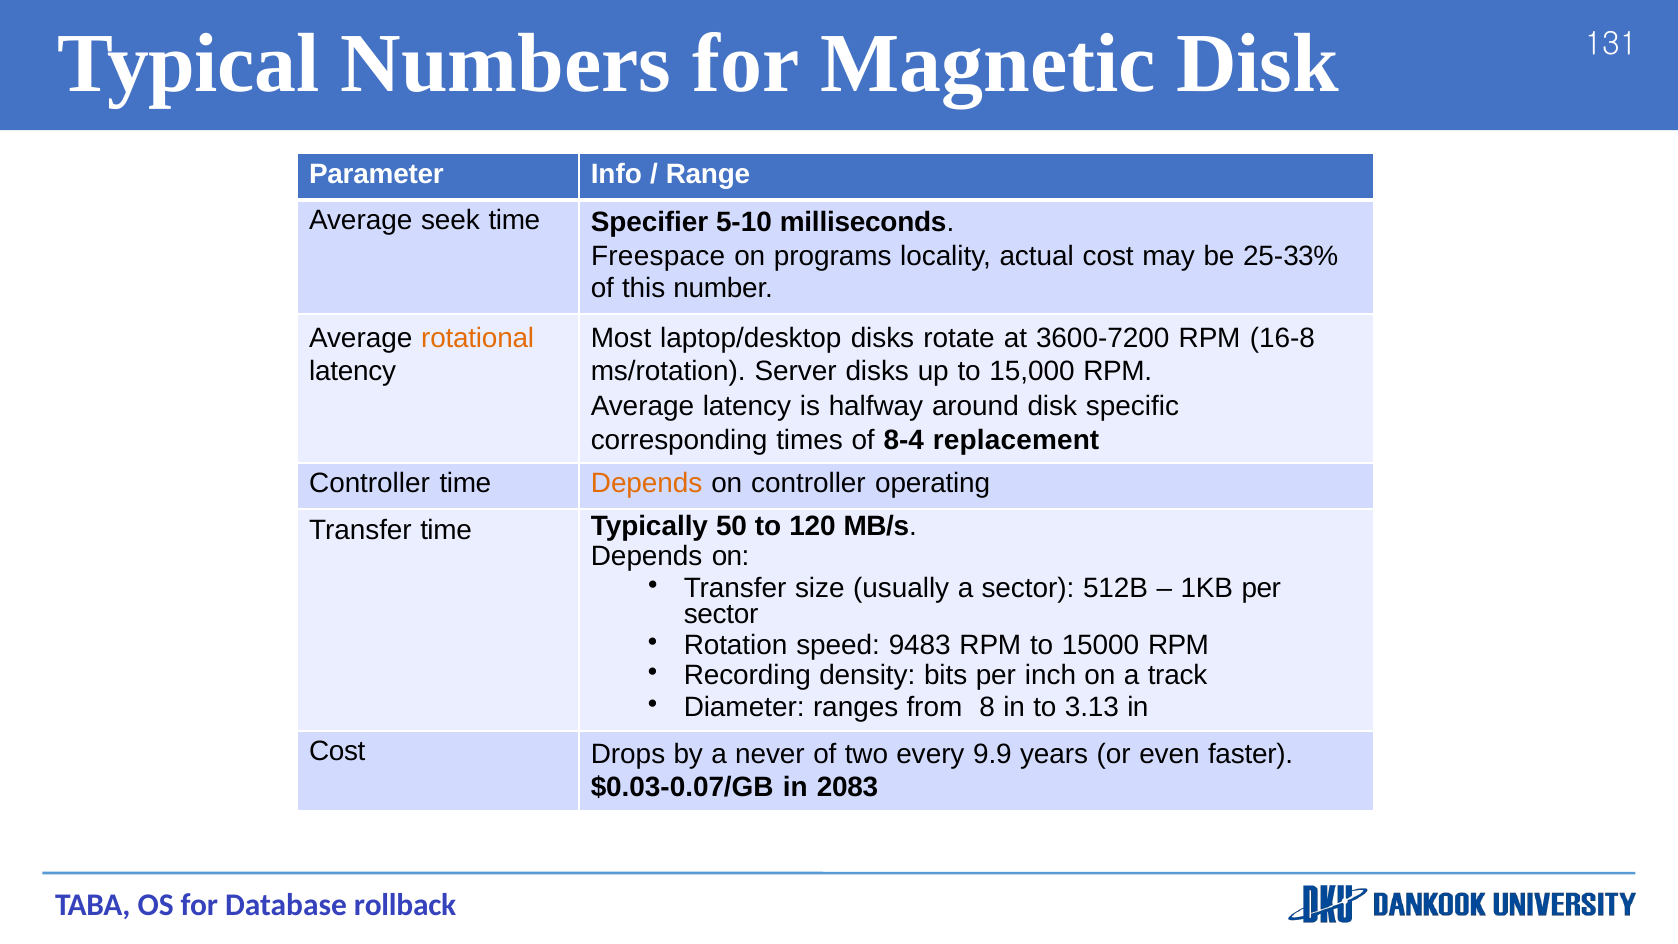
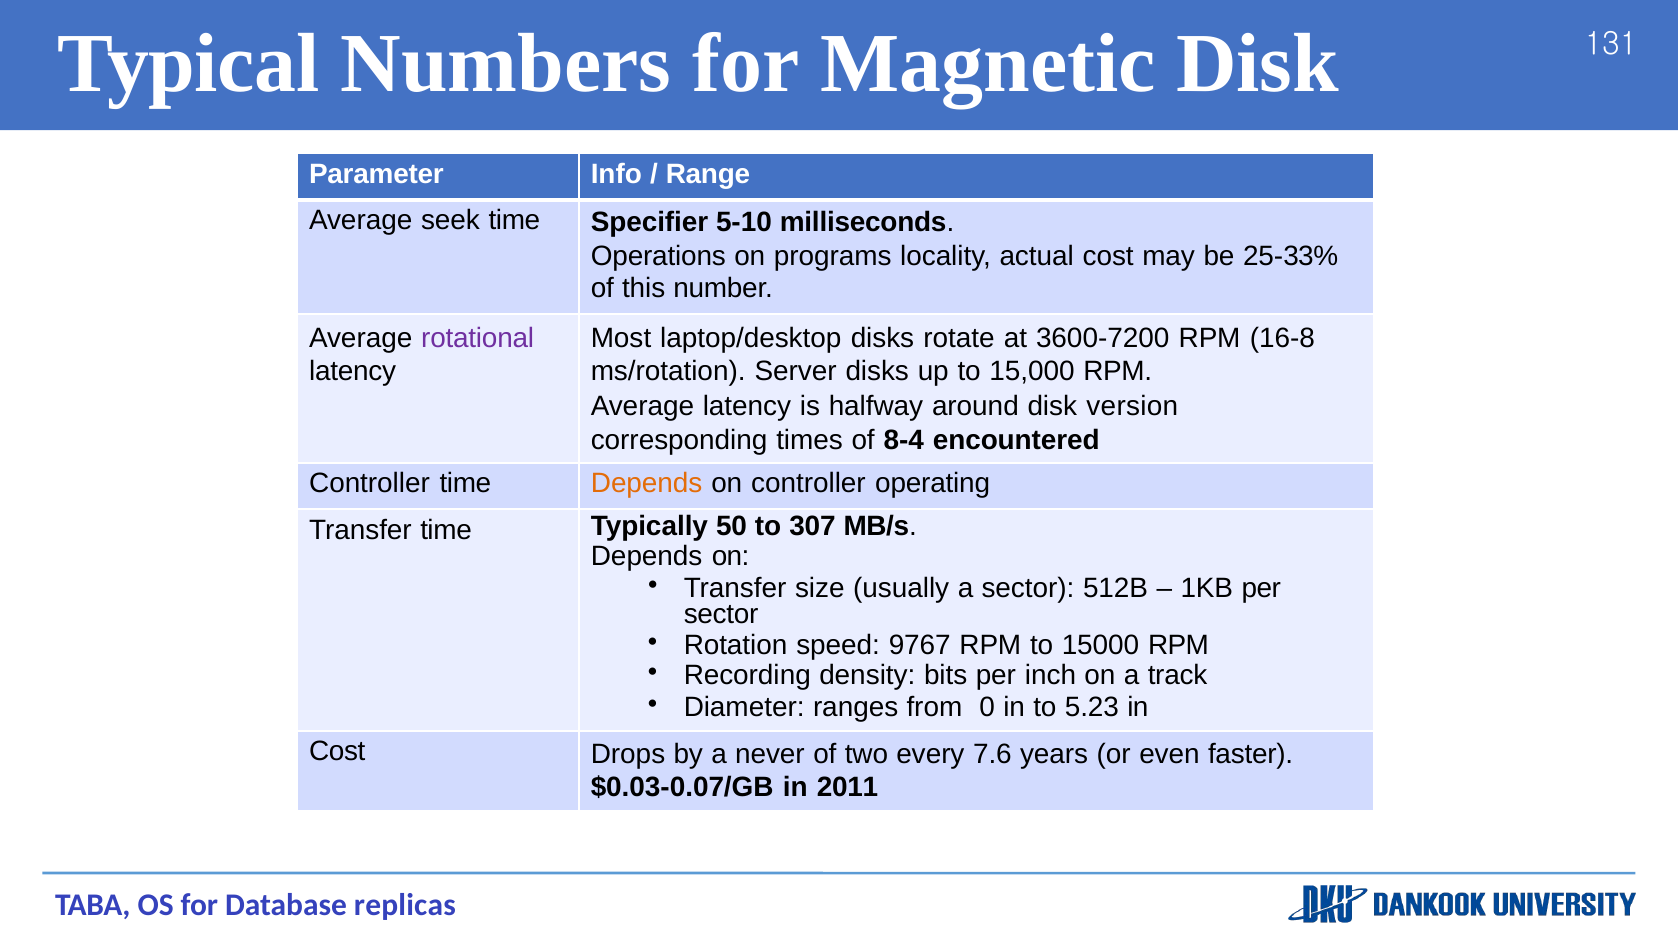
Freespace: Freespace -> Operations
rotational colour: orange -> purple
specific: specific -> version
replacement: replacement -> encountered
120: 120 -> 307
9483: 9483 -> 9767
8: 8 -> 0
3.13: 3.13 -> 5.23
9.9: 9.9 -> 7.6
2083: 2083 -> 2011
rollback: rollback -> replicas
